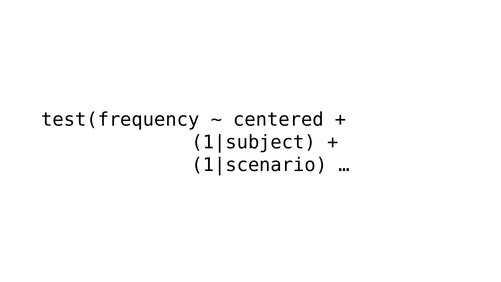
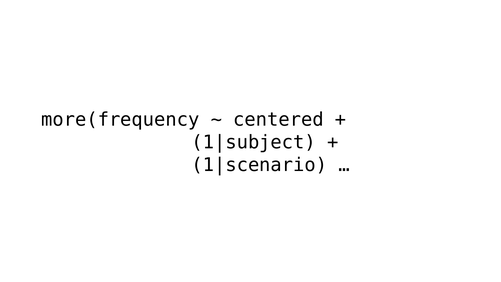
test(frequency: test(frequency -> more(frequency
